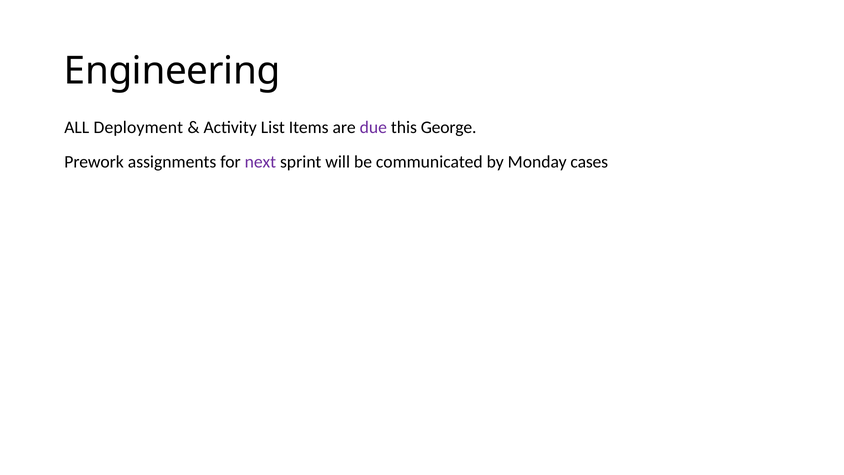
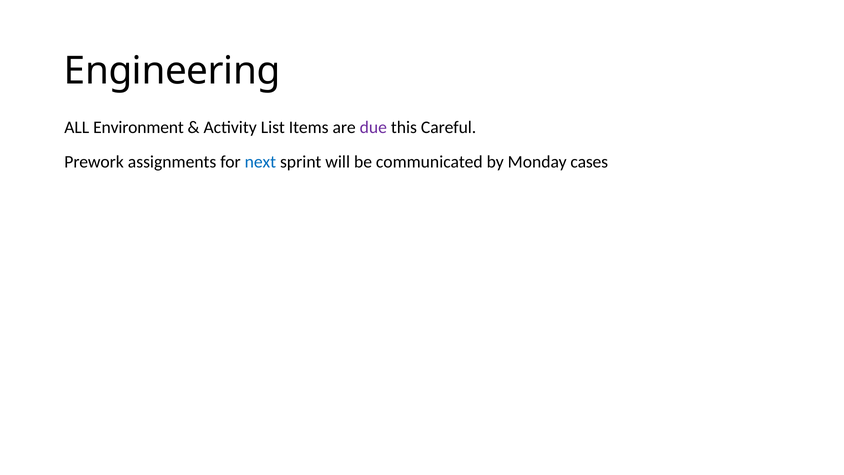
Deployment: Deployment -> Environment
George: George -> Careful
next colour: purple -> blue
